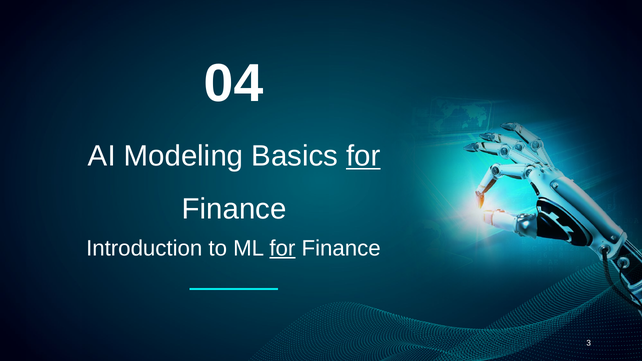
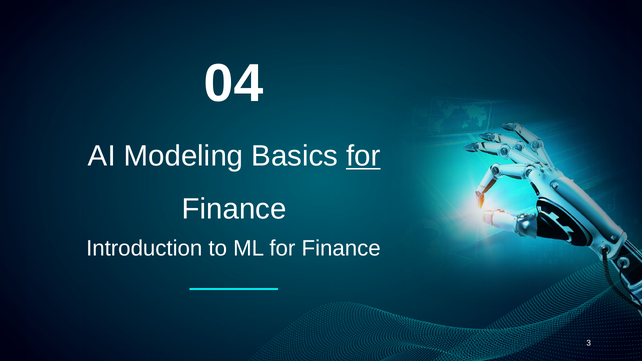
for at (282, 248) underline: present -> none
